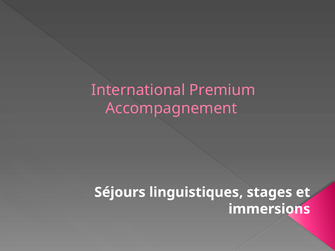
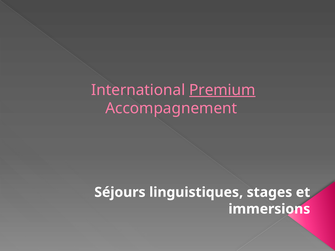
Premium underline: none -> present
